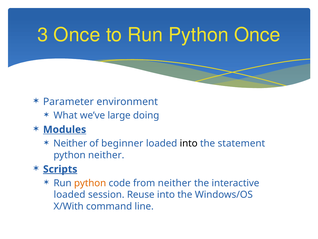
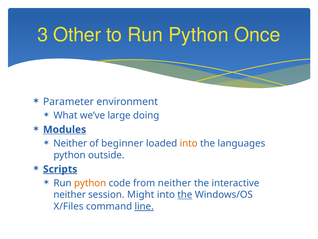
3 Once: Once -> Other
into at (189, 143) colour: black -> orange
statement: statement -> languages
python neither: neither -> outside
loaded at (70, 194): loaded -> neither
Reuse: Reuse -> Might
the at (185, 194) underline: none -> present
X/With: X/With -> X/Files
line underline: none -> present
